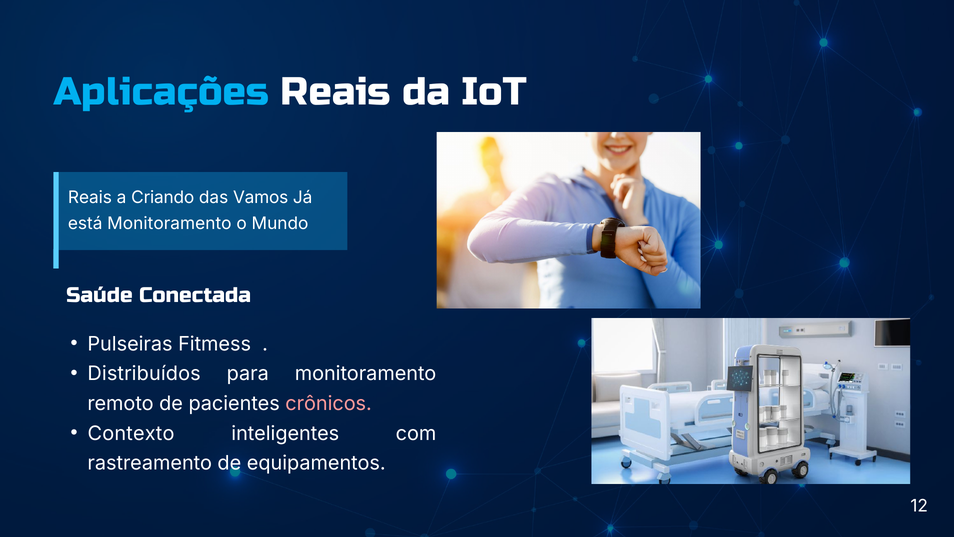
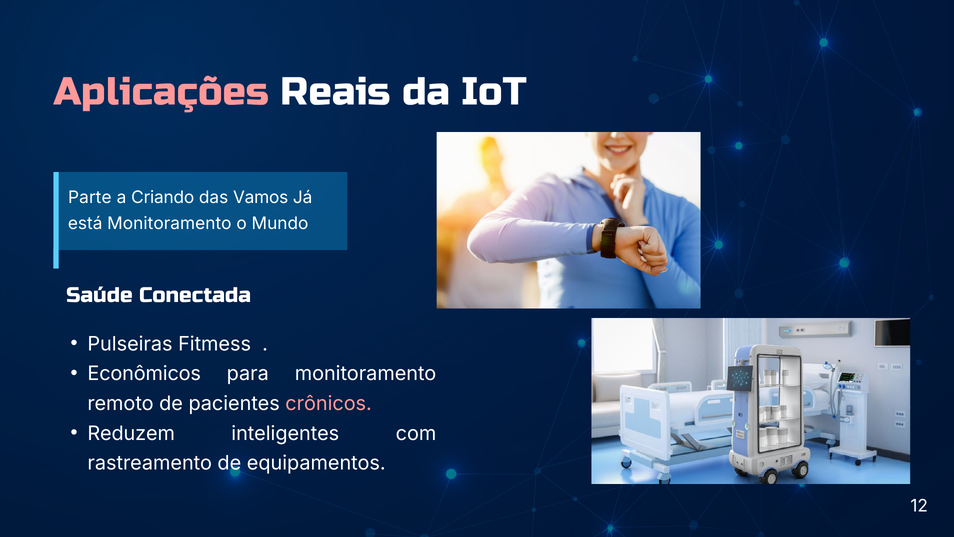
Aplicações colour: light blue -> pink
Reais at (90, 198): Reais -> Parte
Distribuídos: Distribuídos -> Econômicos
Contexto: Contexto -> Reduzem
